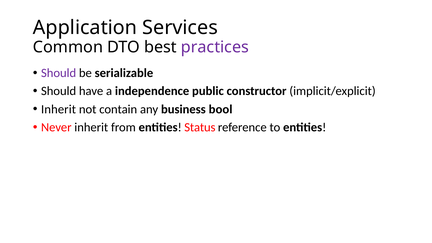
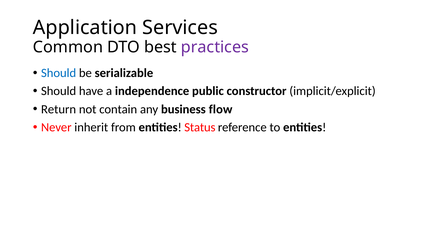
Should at (59, 73) colour: purple -> blue
Inherit at (59, 109): Inherit -> Return
bool: bool -> flow
